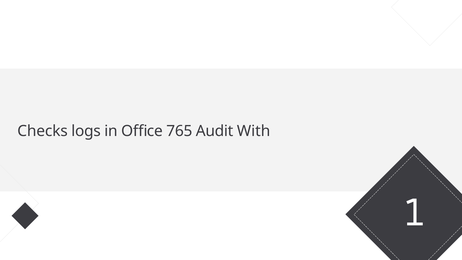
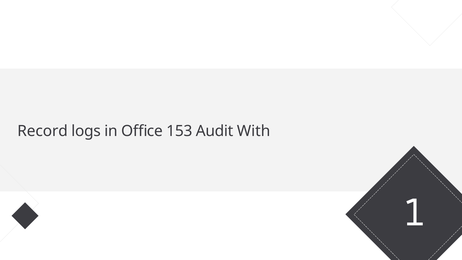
Checks: Checks -> Record
765: 765 -> 153
